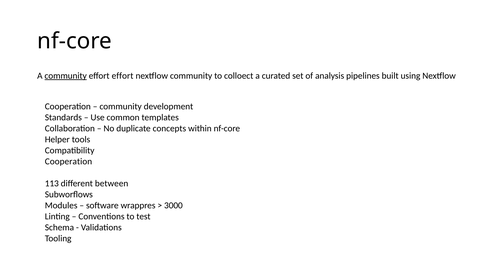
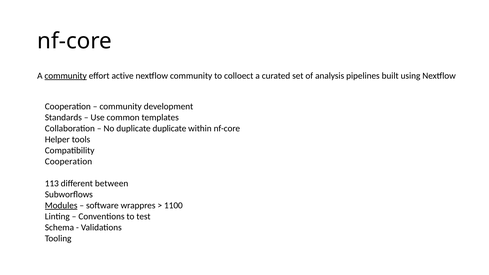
effort effort: effort -> active
duplicate concepts: concepts -> duplicate
Modules underline: none -> present
3000: 3000 -> 1100
